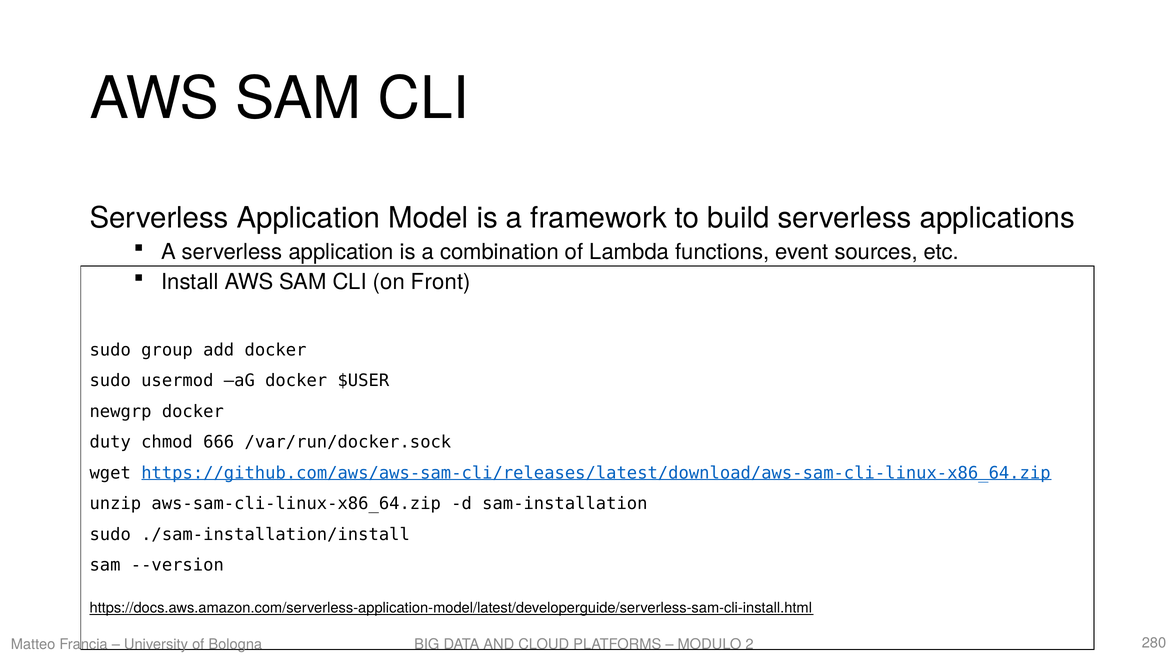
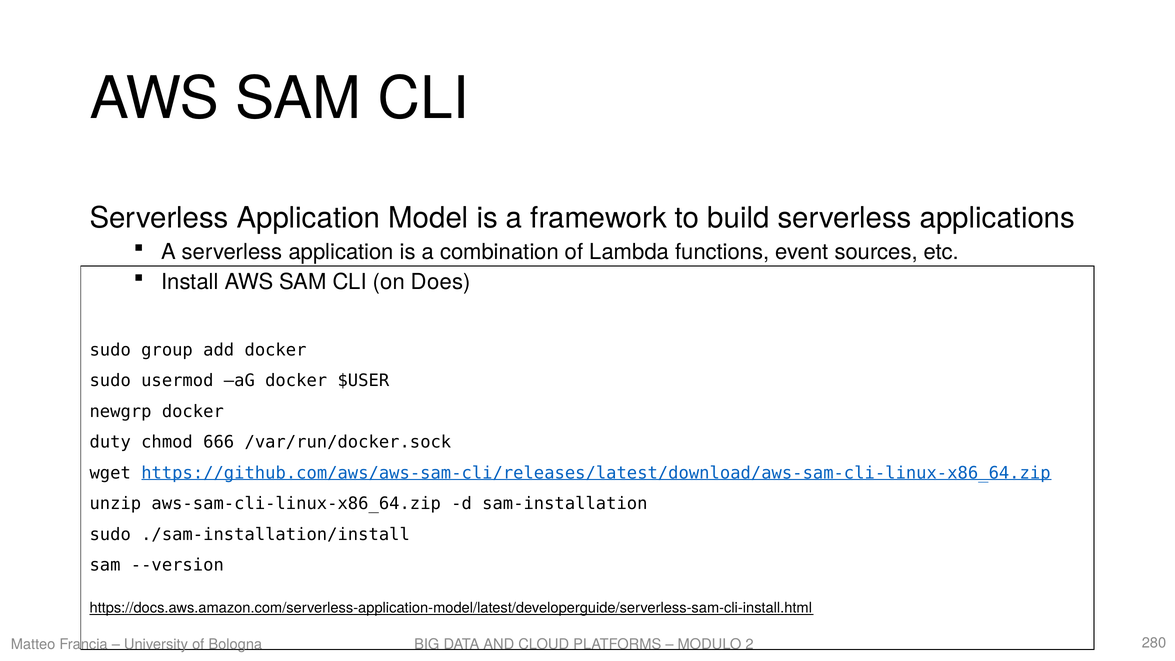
Front: Front -> Does
